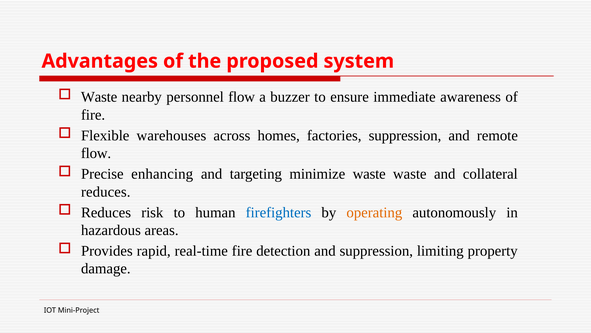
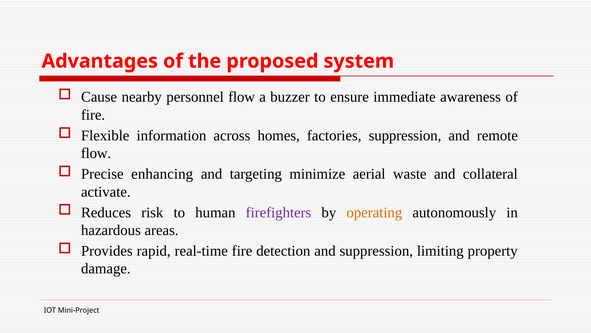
Waste at (99, 97): Waste -> Cause
warehouses: warehouses -> information
minimize waste: waste -> aerial
reduces at (106, 191): reduces -> activate
firefighters colour: blue -> purple
